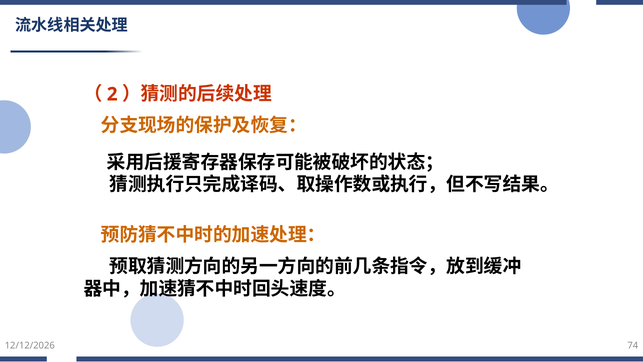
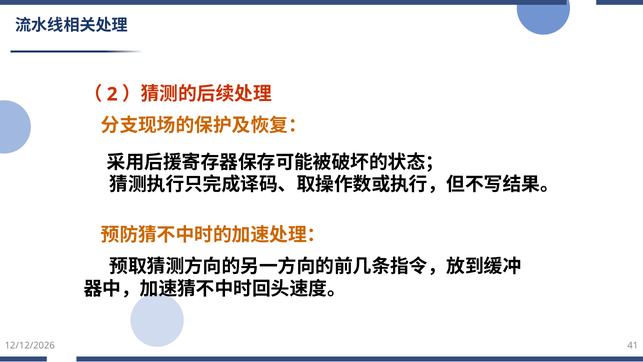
74: 74 -> 41
